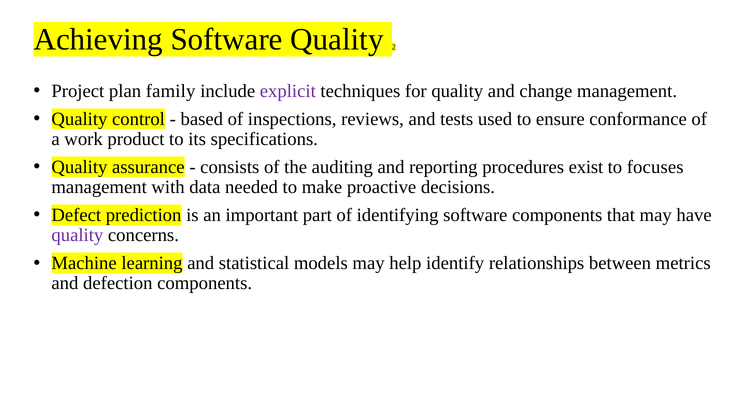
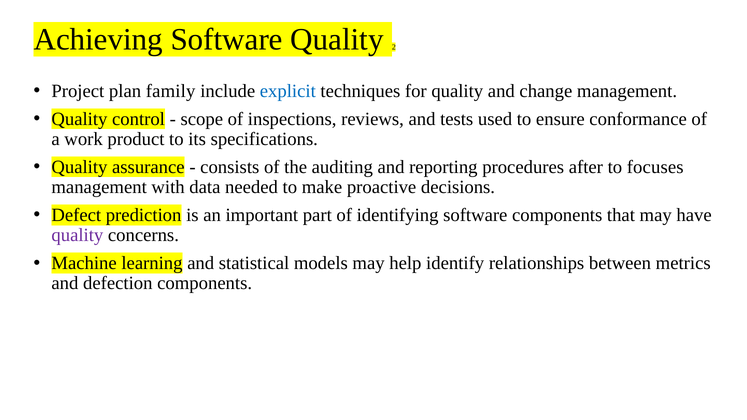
explicit colour: purple -> blue
based: based -> scope
exist: exist -> after
